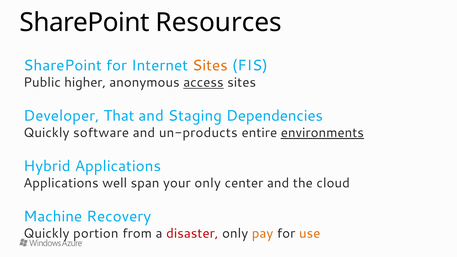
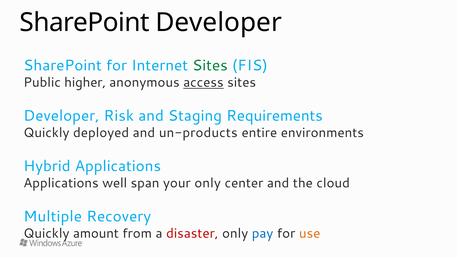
SharePoint Resources: Resources -> Developer
Sites at (210, 66) colour: orange -> green
That: That -> Risk
Dependencies: Dependencies -> Requirements
software: software -> deployed
environments underline: present -> none
Machine: Machine -> Multiple
portion: portion -> amount
pay colour: orange -> blue
